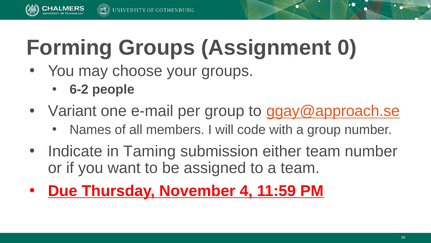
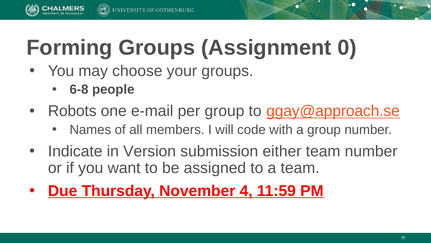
6-2: 6-2 -> 6-8
Variant: Variant -> Robots
Taming: Taming -> Version
